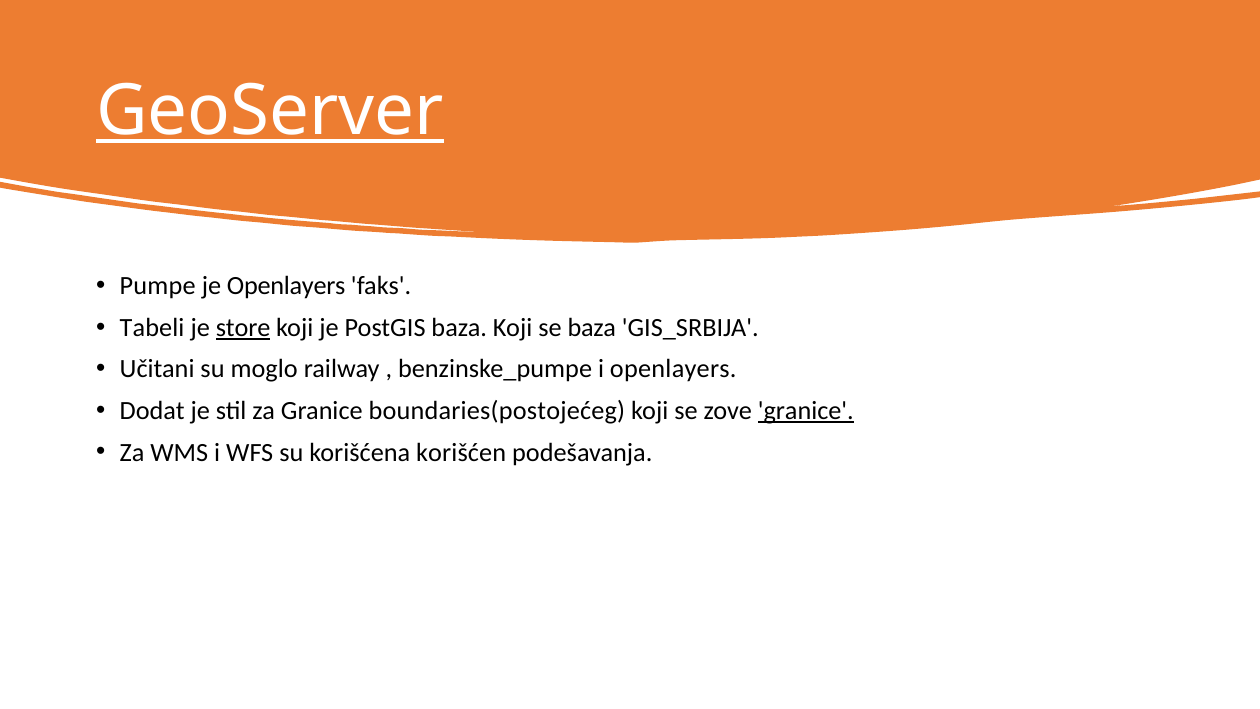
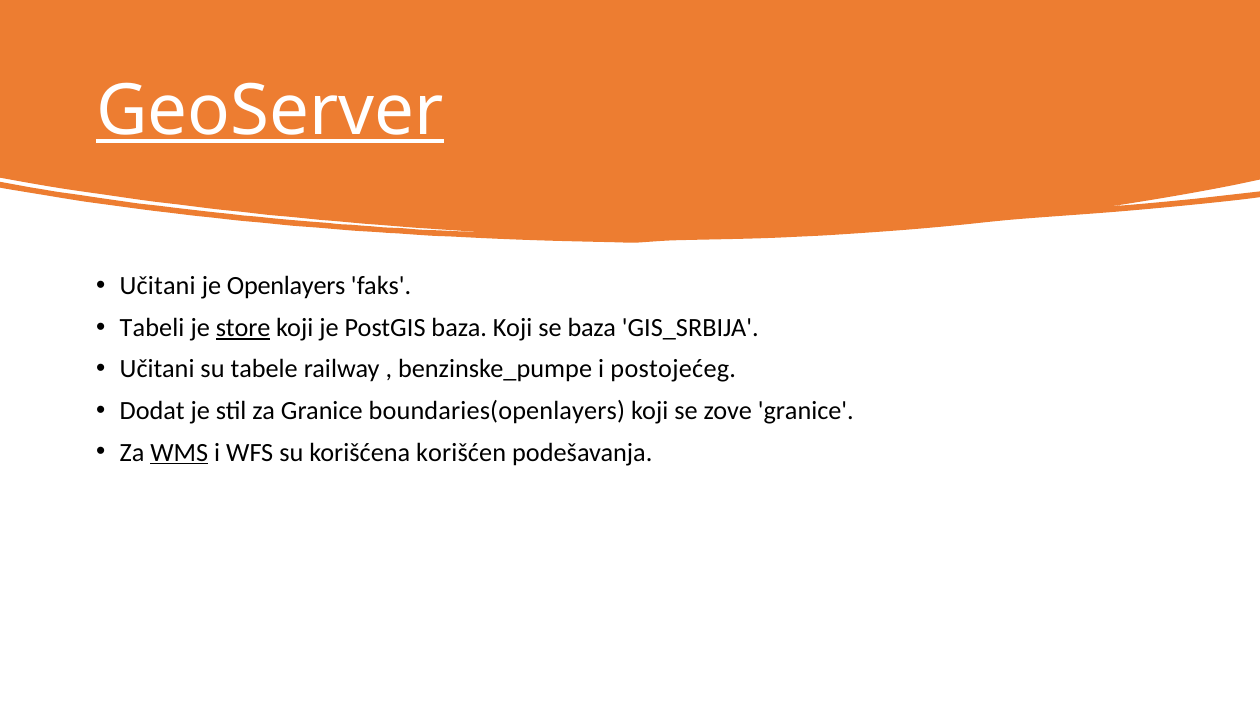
Pumpe at (158, 286): Pumpe -> Učitani
moglo: moglo -> tabele
i openlayers: openlayers -> postojećeg
boundaries(postojećeg: boundaries(postojećeg -> boundaries(openlayers
granice at (806, 411) underline: present -> none
WMS underline: none -> present
